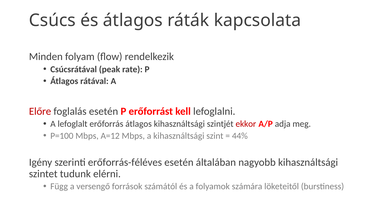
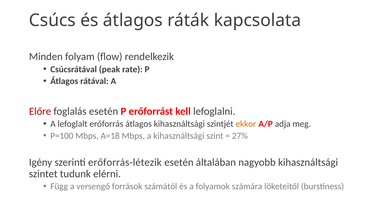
ekkor colour: red -> orange
A=12: A=12 -> A=18
44%: 44% -> 27%
erőforrás-féléves: erőforrás-féléves -> erőforrás-létezik
